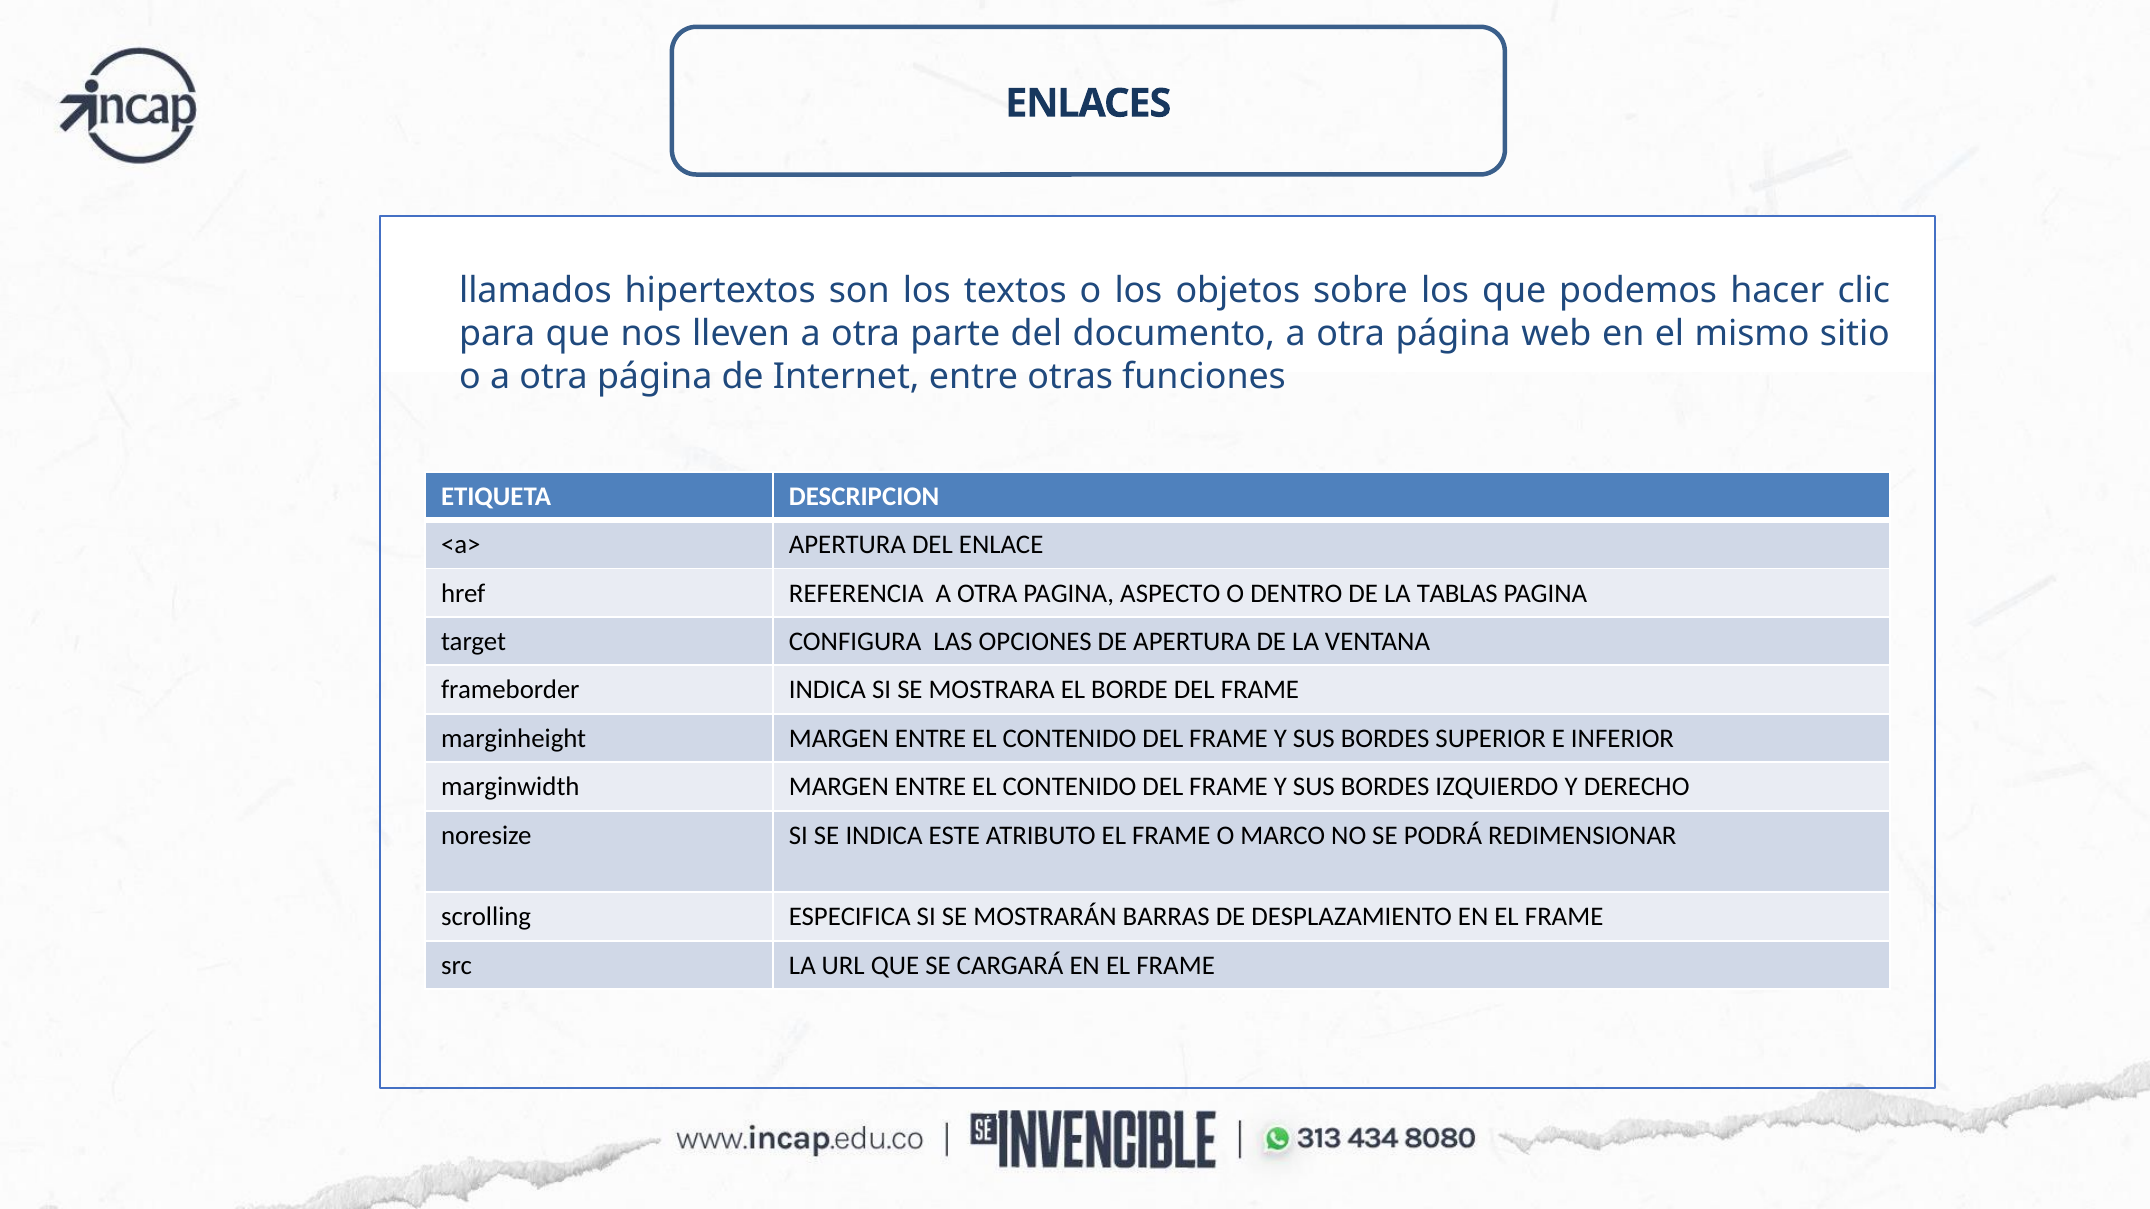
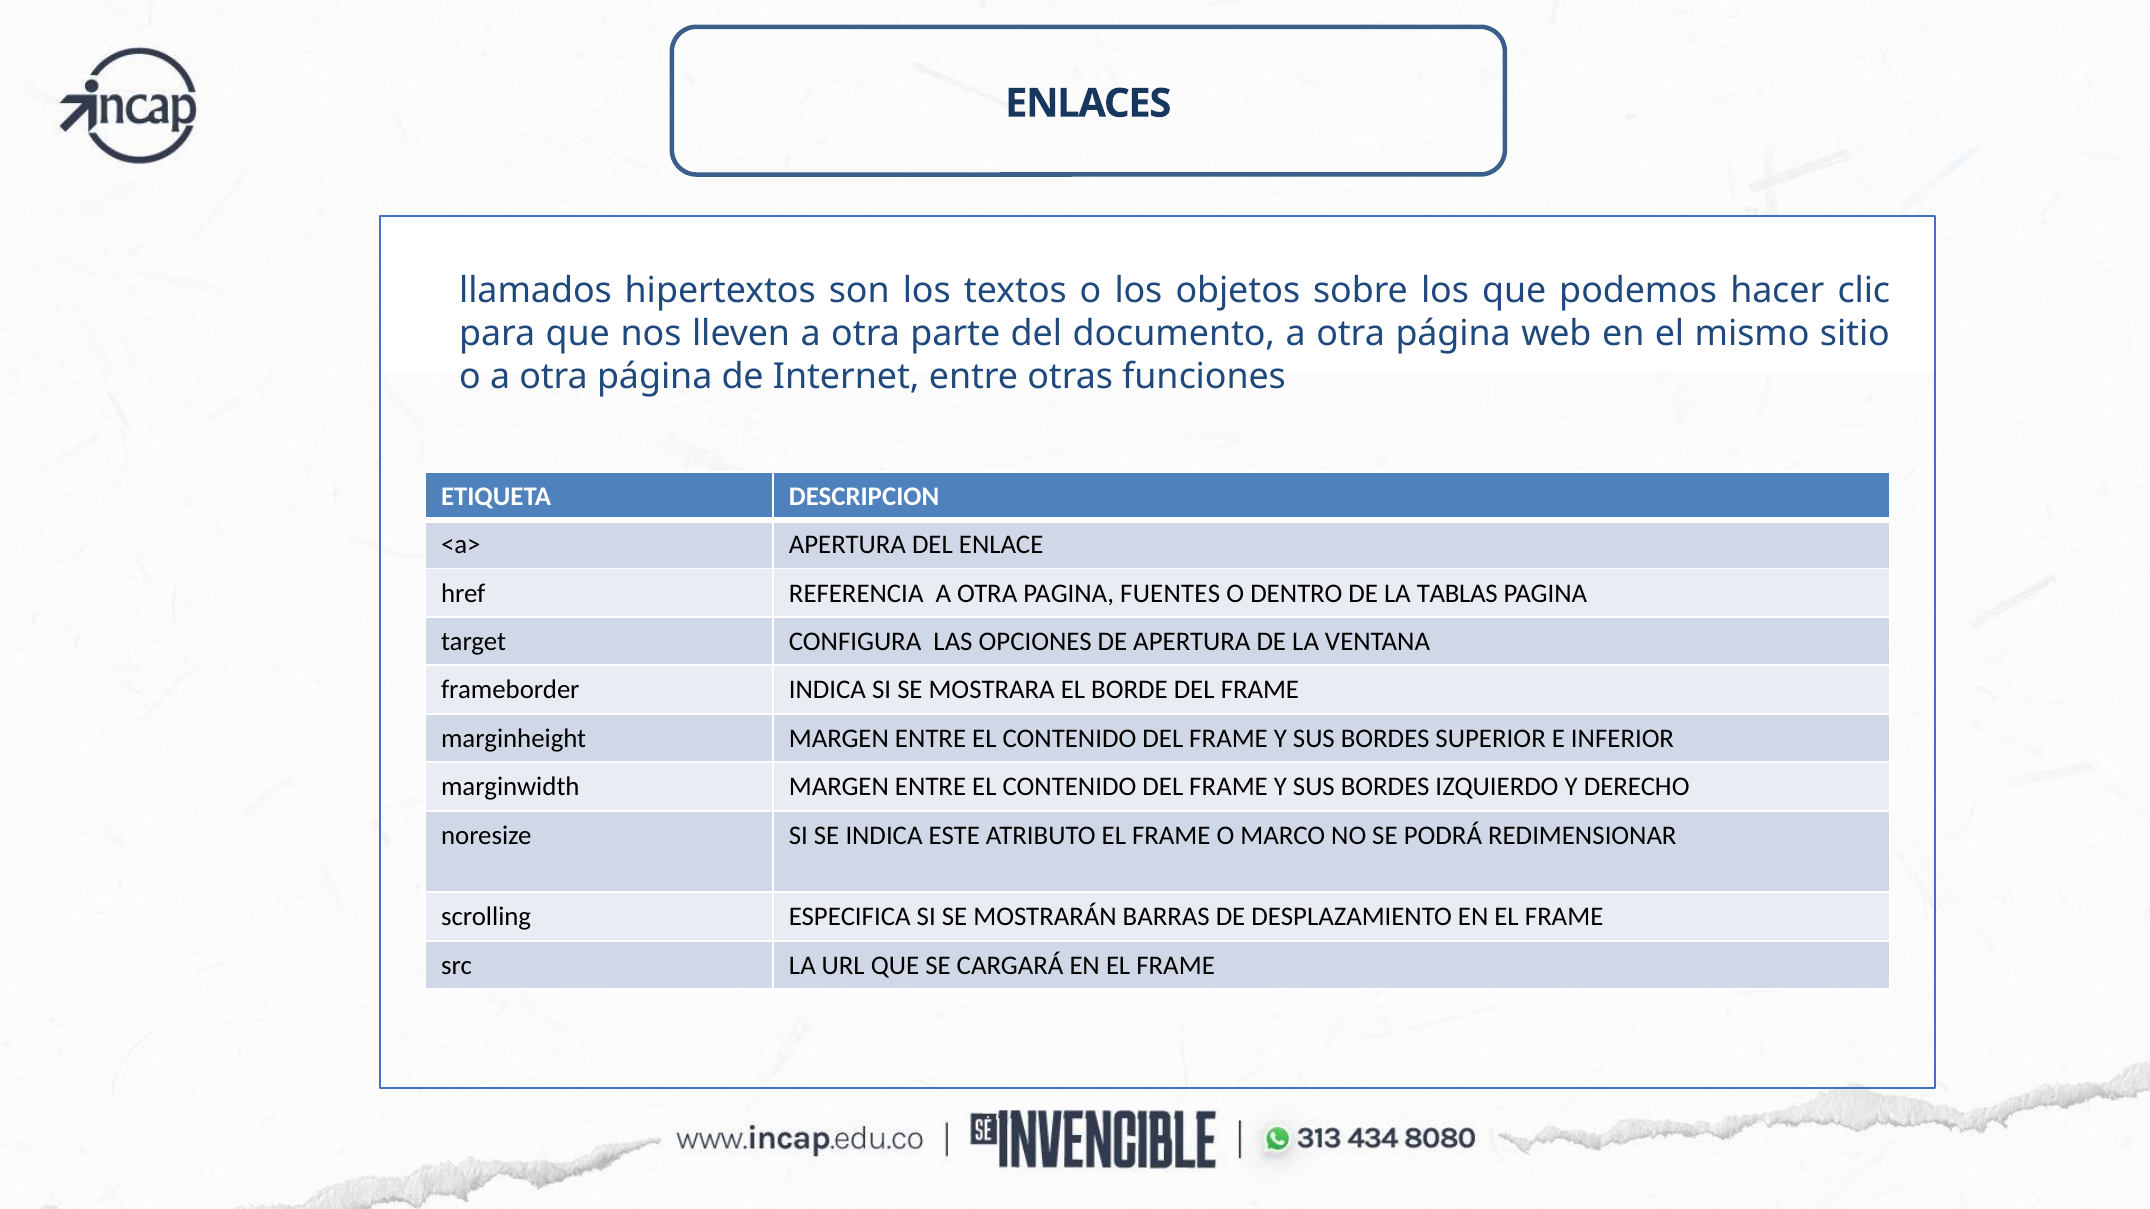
ASPECTO: ASPECTO -> FUENTES
